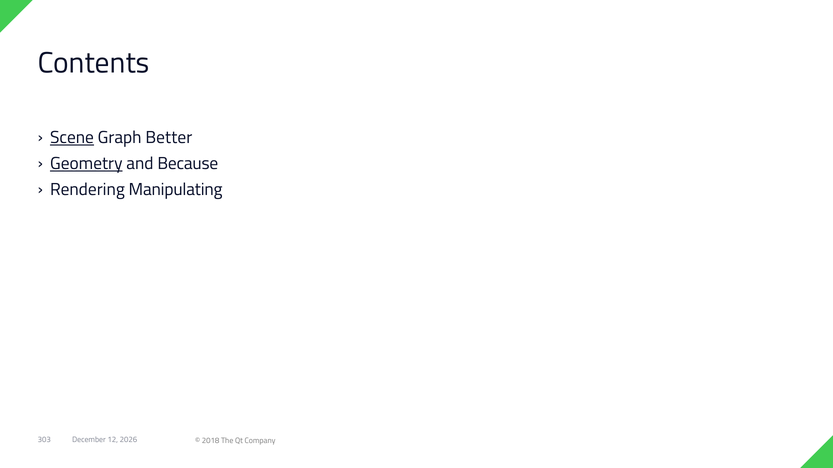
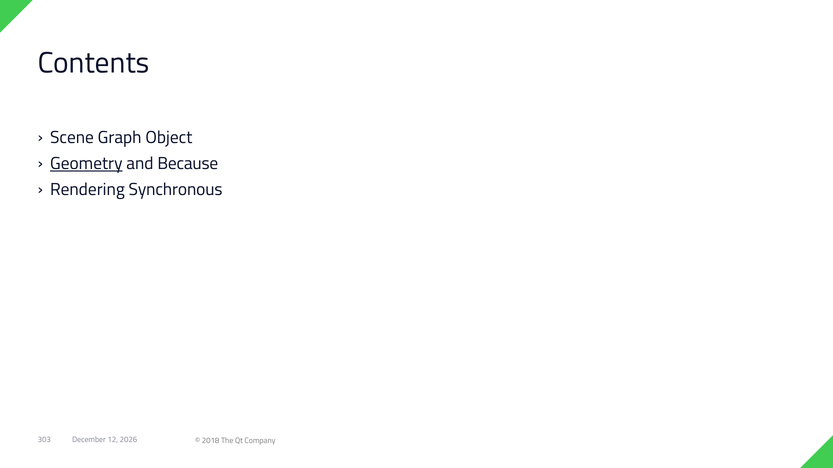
Scene underline: present -> none
Better: Better -> Object
Manipulating: Manipulating -> Synchronous
